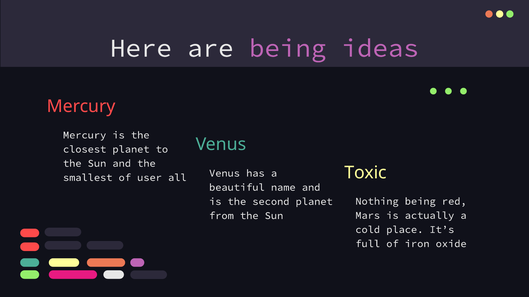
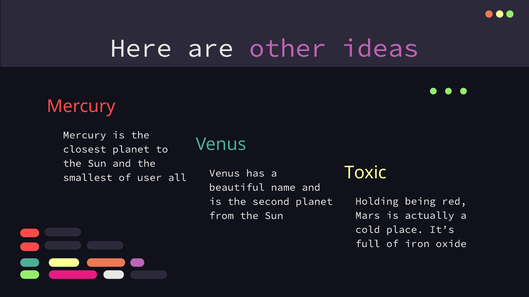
are being: being -> other
Nothing: Nothing -> Holding
